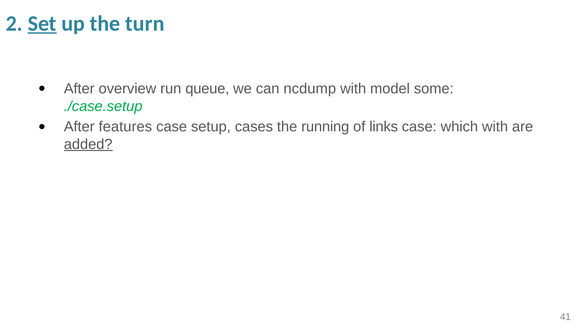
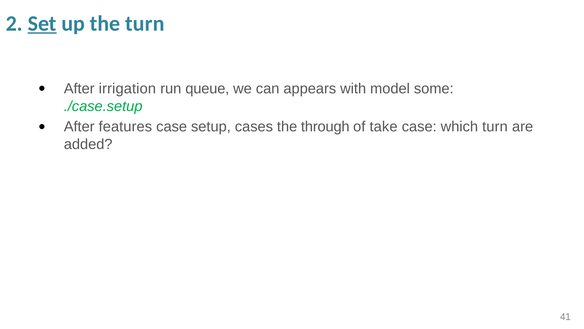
overview: overview -> irrigation
ncdump: ncdump -> appears
running: running -> through
links: links -> take
which with: with -> turn
added underline: present -> none
